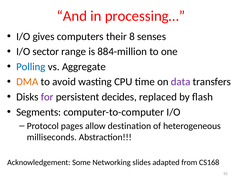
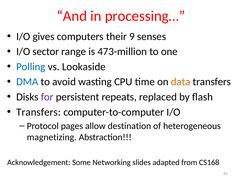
8: 8 -> 9
884-million: 884-million -> 473-million
Aggregate: Aggregate -> Lookaside
DMA colour: orange -> blue
data colour: purple -> orange
decides: decides -> repeats
Segments at (39, 112): Segments -> Transfers
milliseconds: milliseconds -> magnetizing
